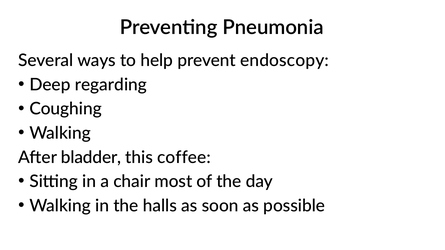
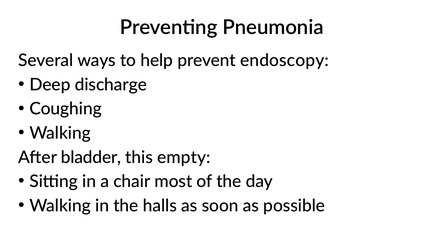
regarding: regarding -> discharge
coffee: coffee -> empty
